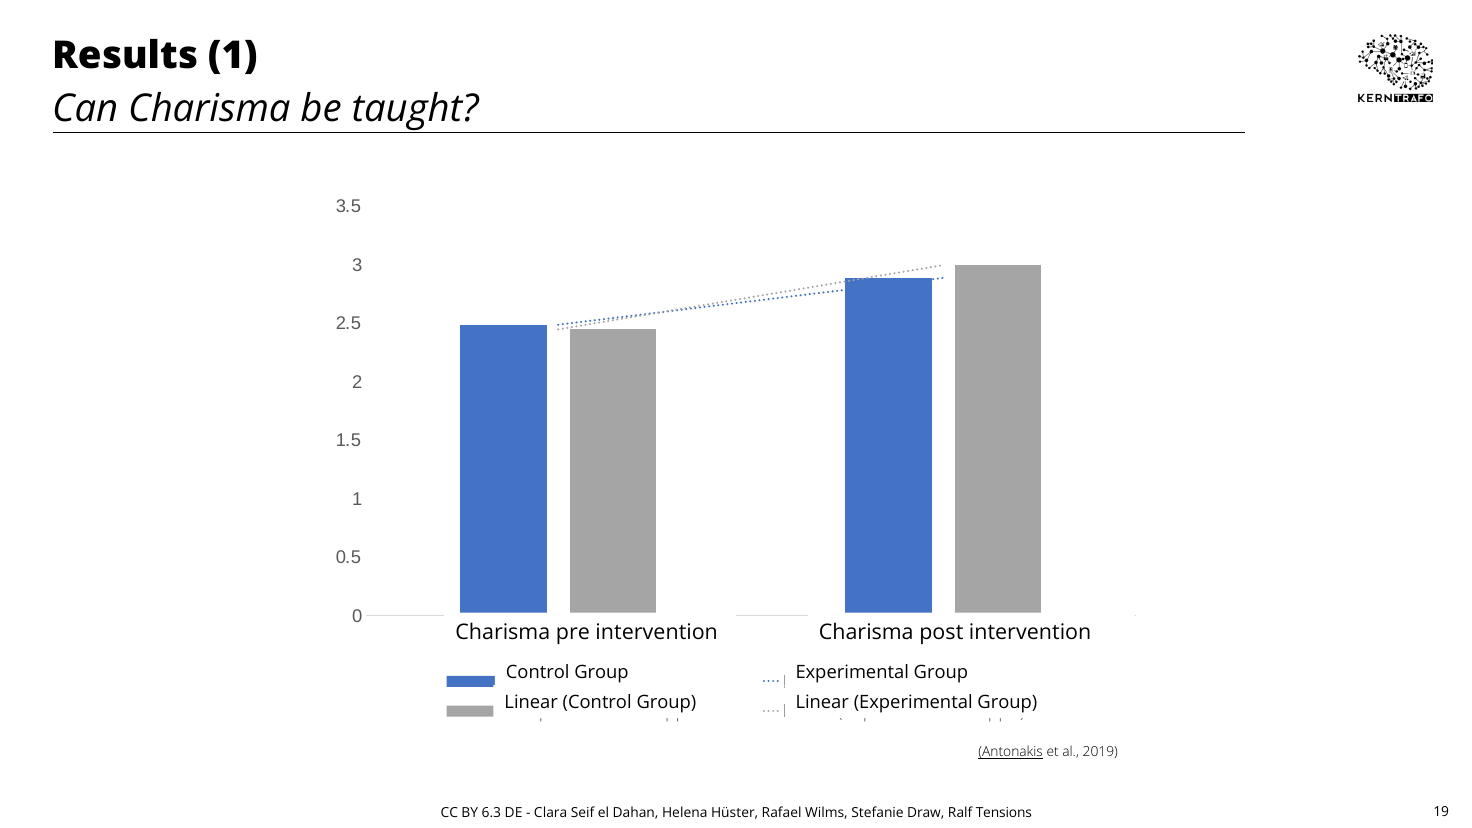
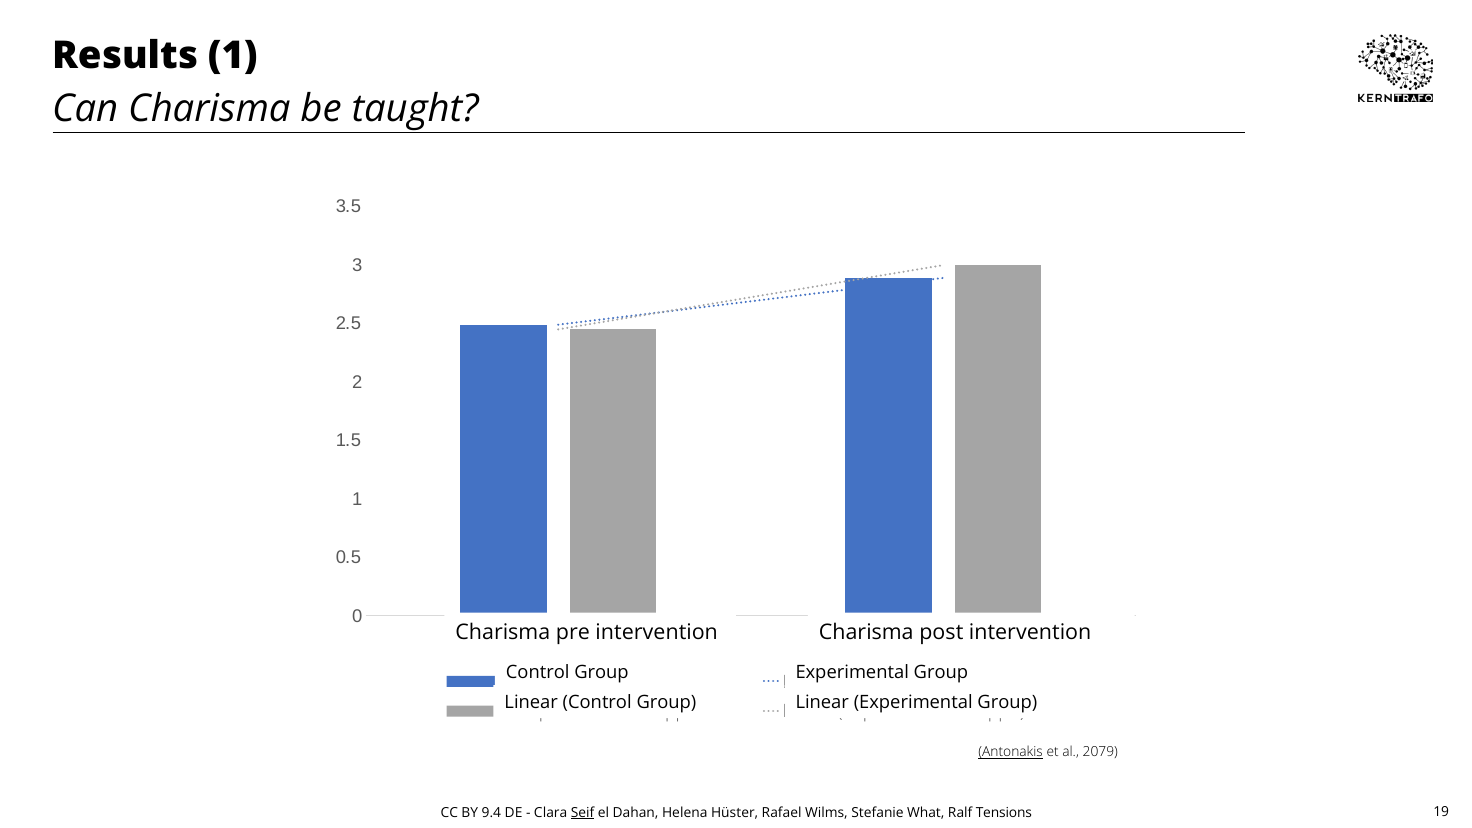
2019: 2019 -> 2079
6.3: 6.3 -> 9.4
Seif underline: none -> present
Draw: Draw -> What
